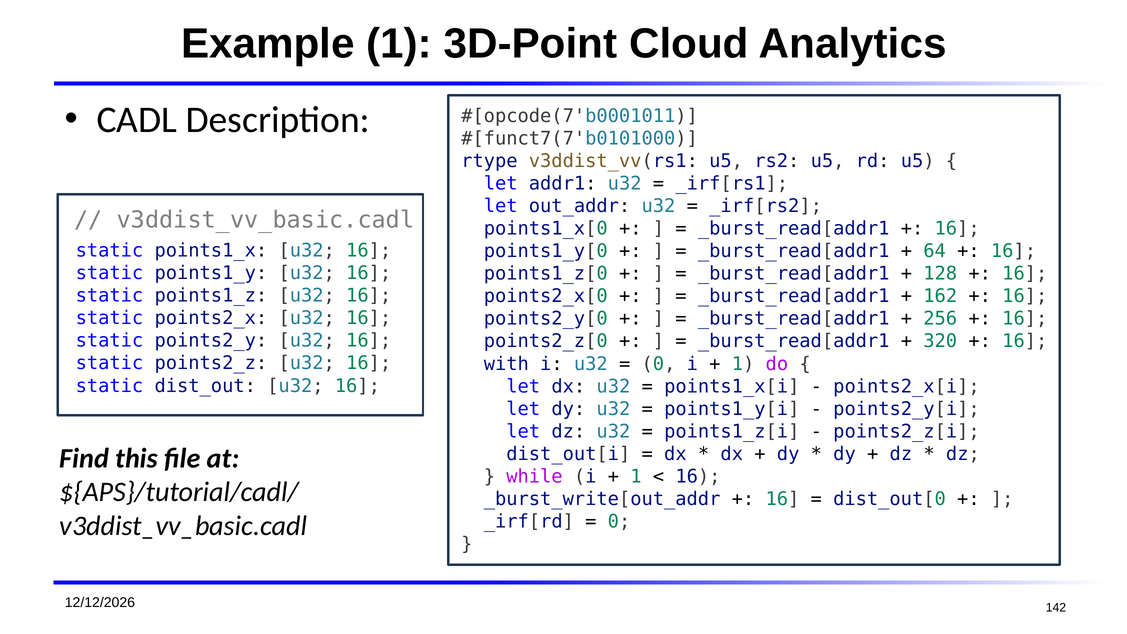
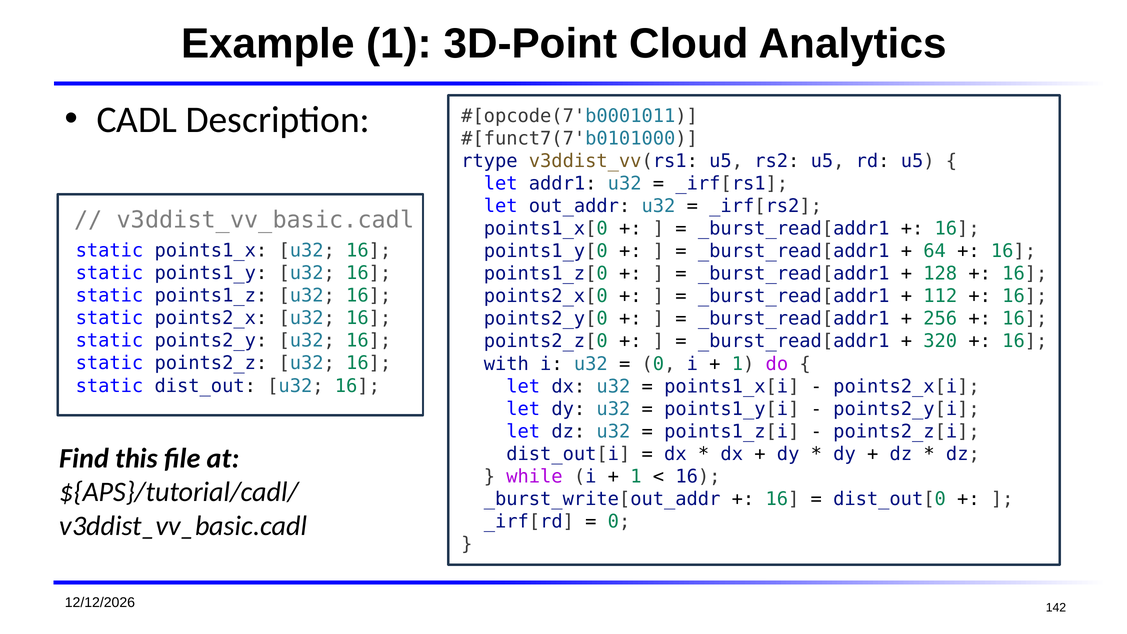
162: 162 -> 112
